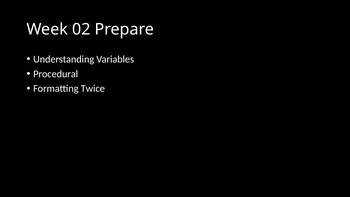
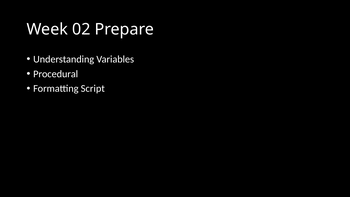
Twice: Twice -> Script
